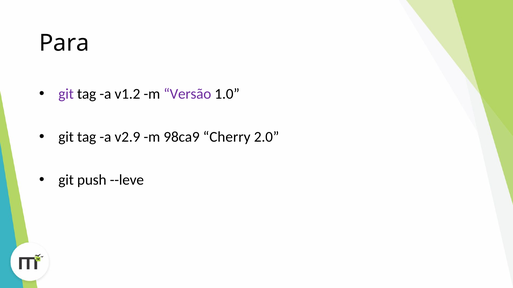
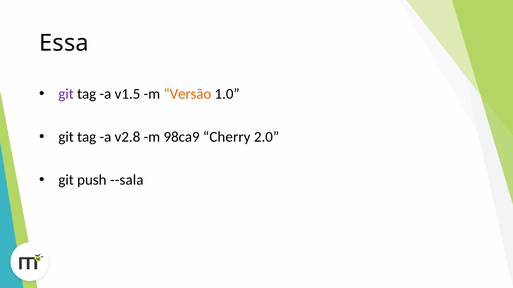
Para: Para -> Essa
v1.2: v1.2 -> v1.5
Versão colour: purple -> orange
v2.9: v2.9 -> v2.8
--leve: --leve -> --sala
